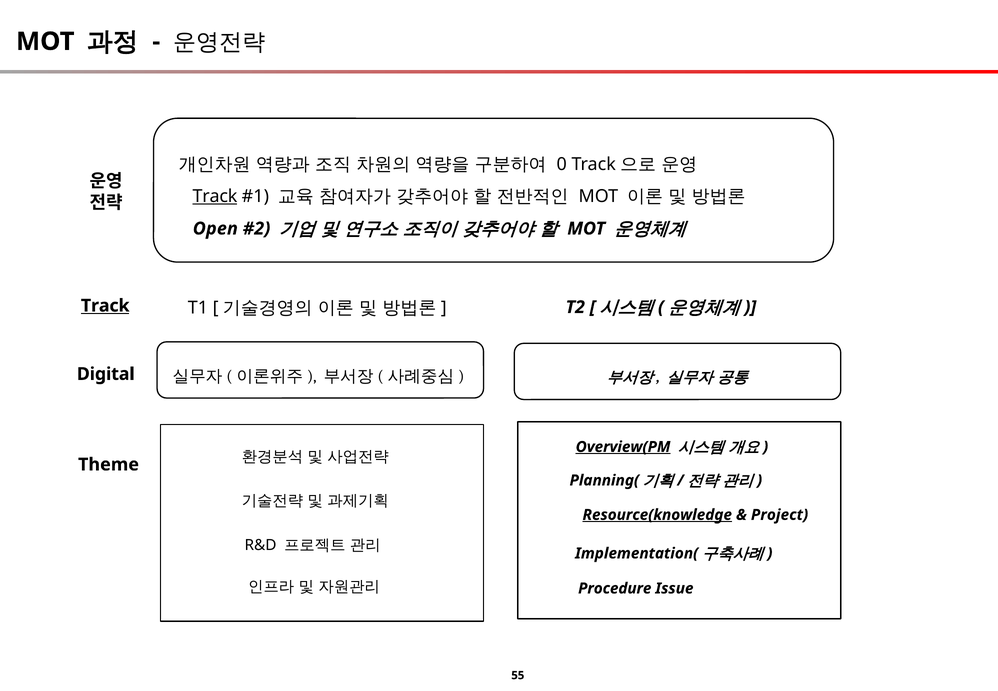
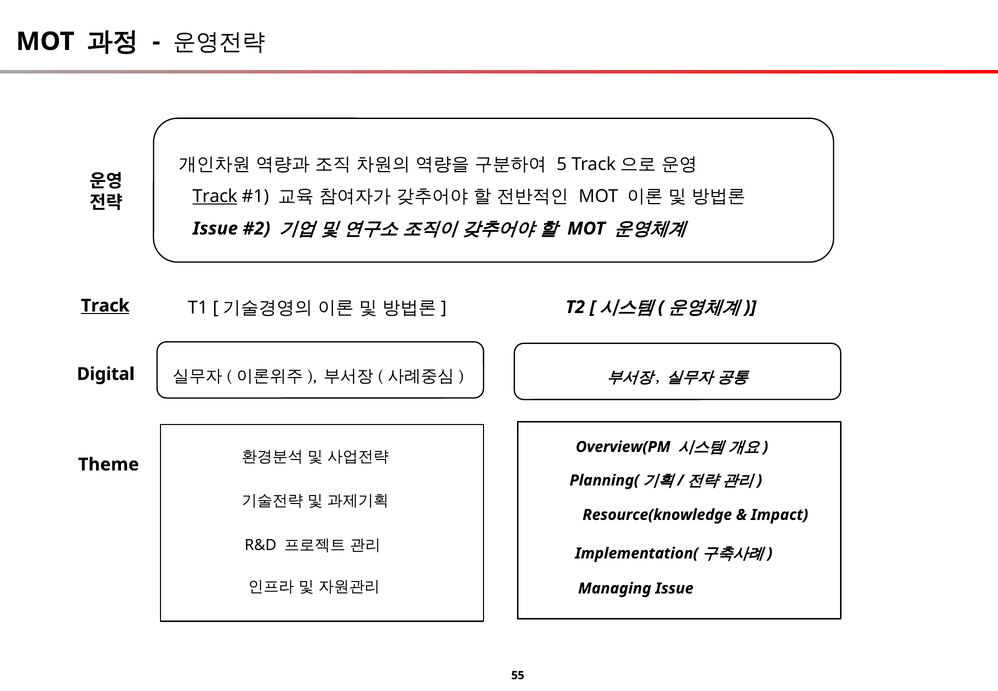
0: 0 -> 5
Open at (215, 229): Open -> Issue
Overview(PM underline: present -> none
Resource(knowledge underline: present -> none
Project: Project -> Impact
Procedure: Procedure -> Managing
